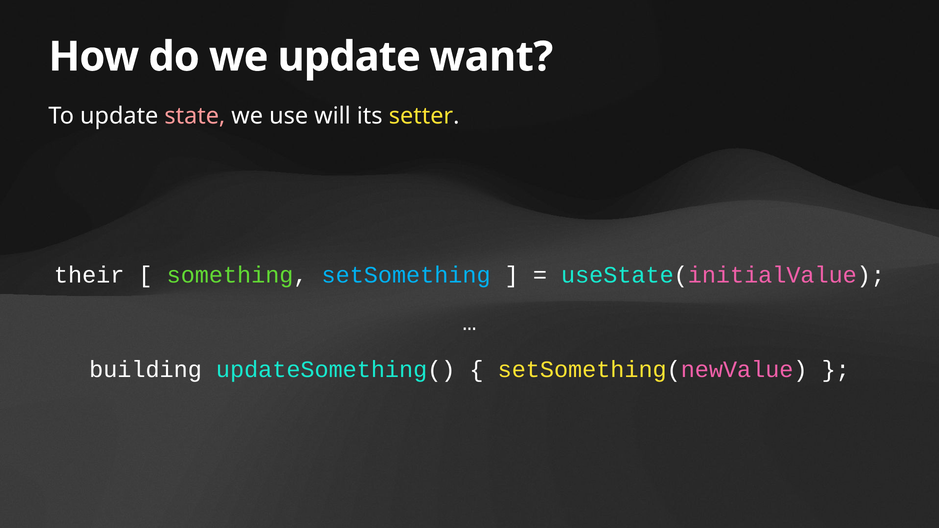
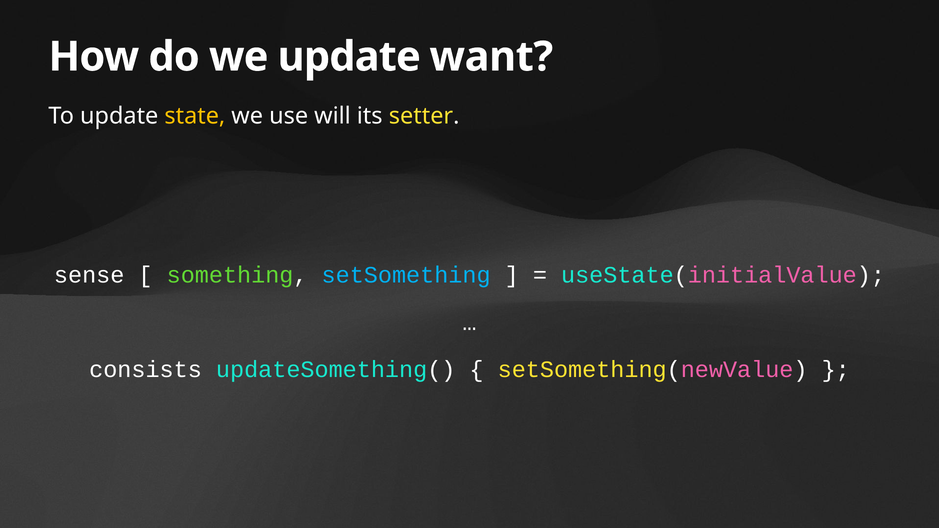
state colour: pink -> yellow
their: their -> sense
building: building -> consists
